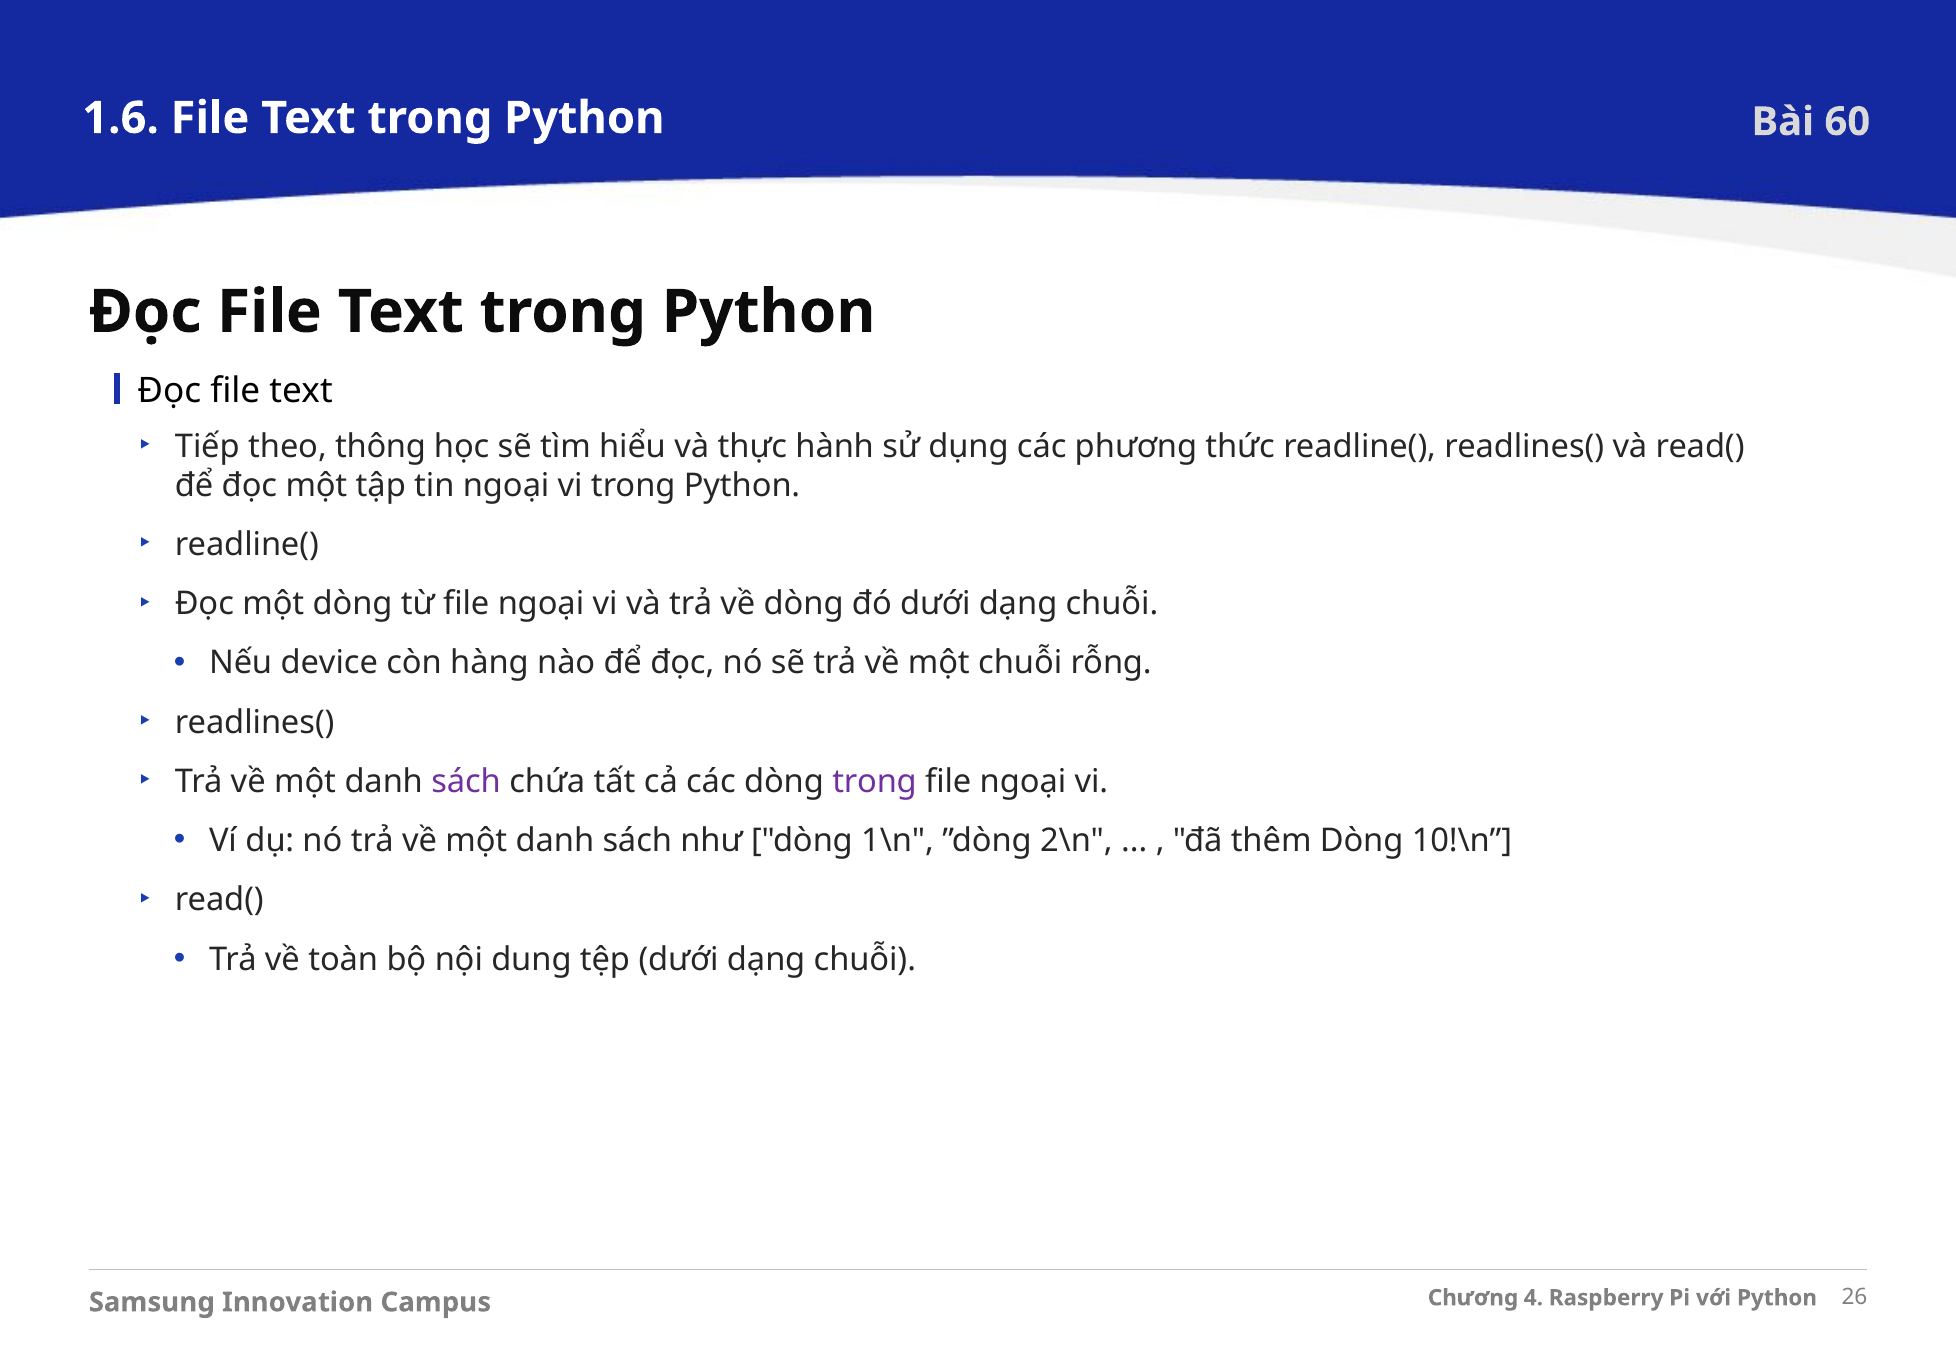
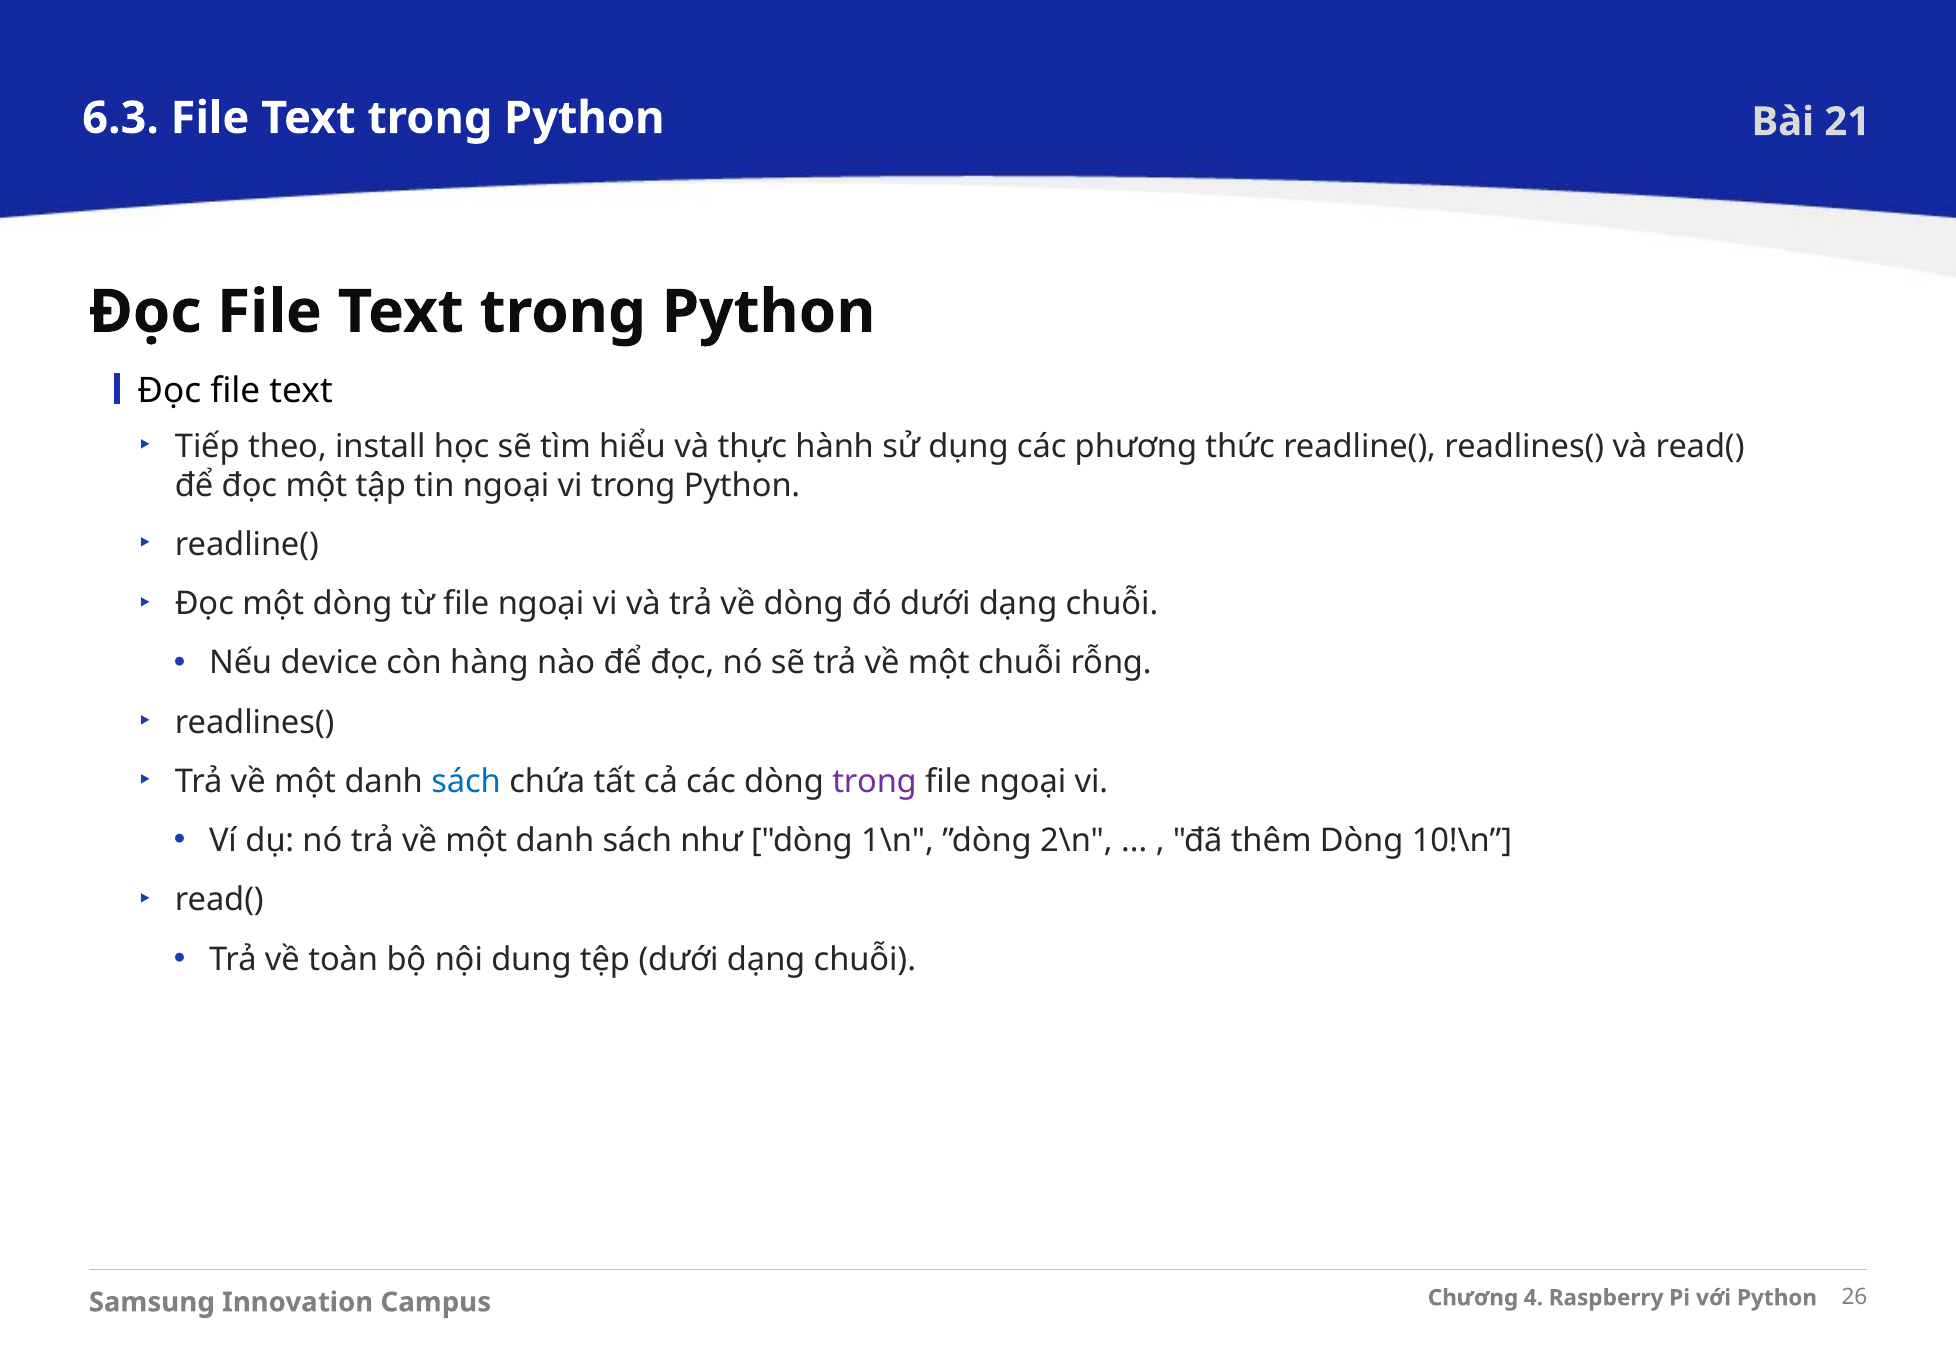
1.6: 1.6 -> 6.3
60: 60 -> 21
thông: thông -> install
sách at (466, 781) colour: purple -> blue
